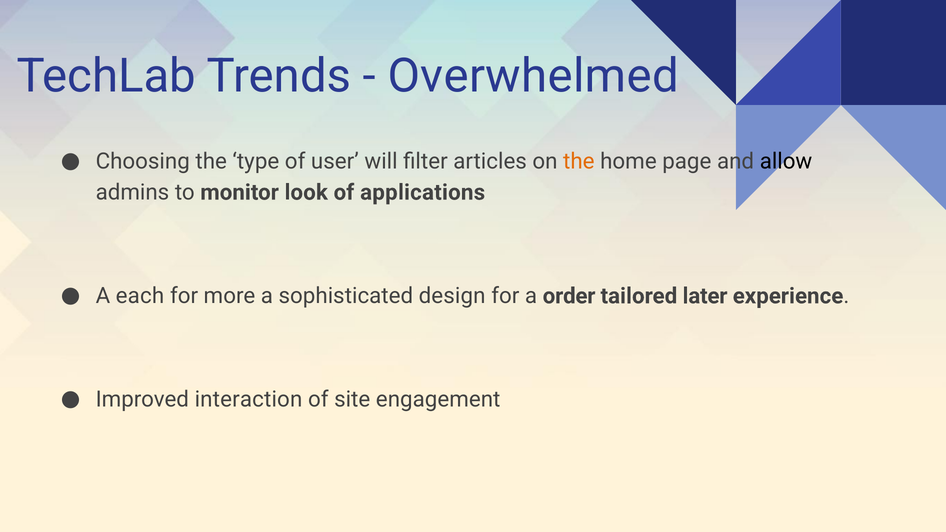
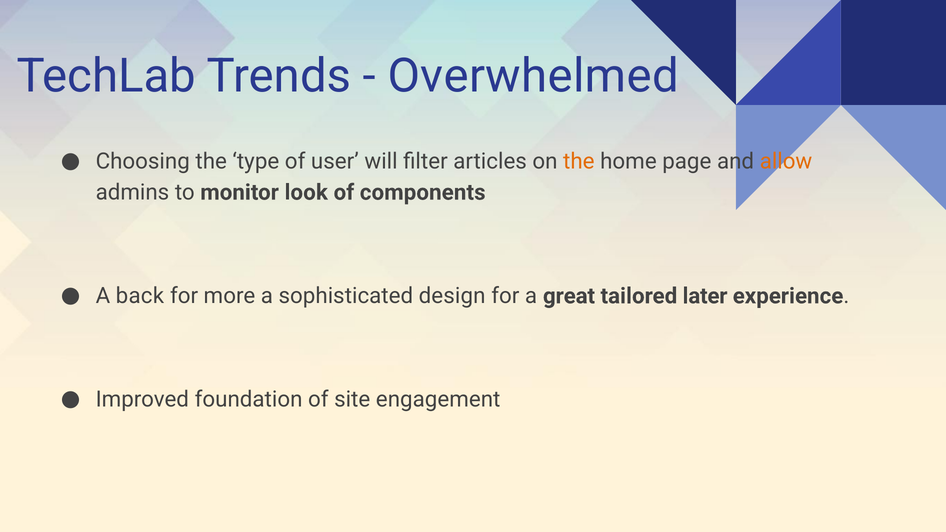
allow colour: black -> orange
applications: applications -> components
each: each -> back
order: order -> great
interaction: interaction -> foundation
